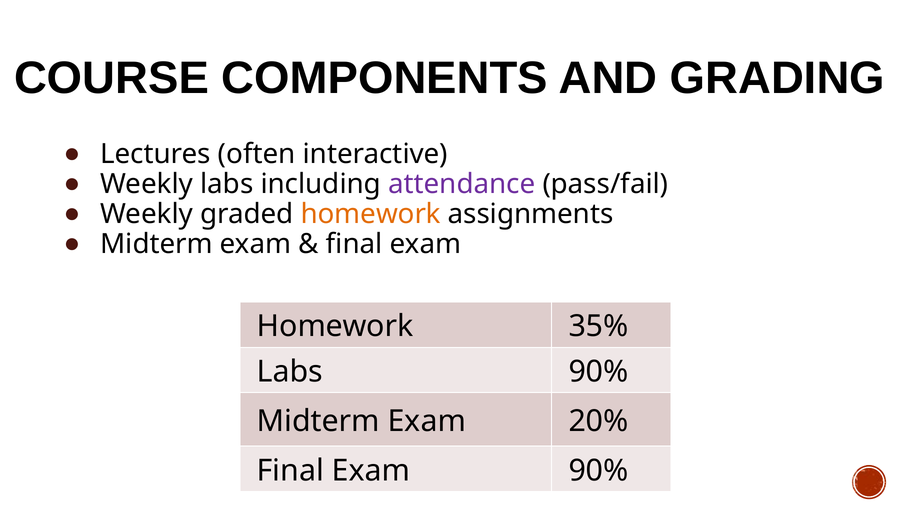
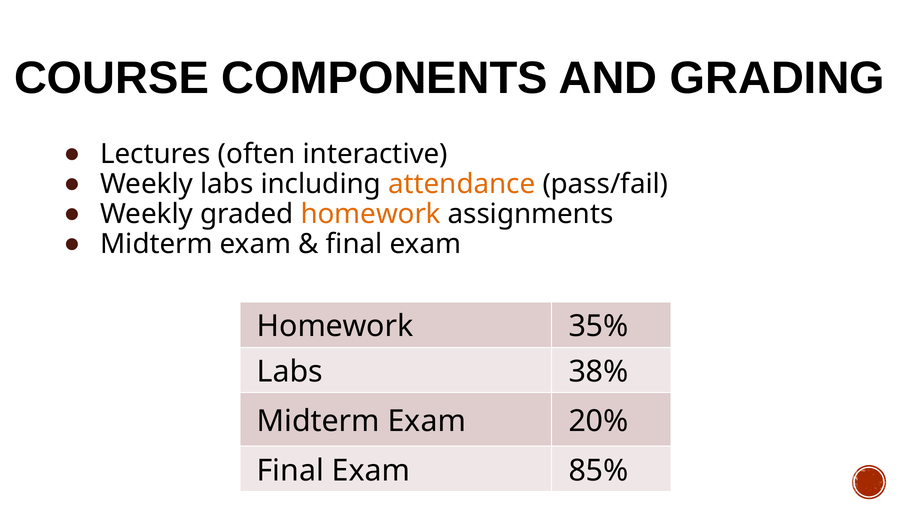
attendance colour: purple -> orange
Labs 90%: 90% -> 38%
Exam 90%: 90% -> 85%
